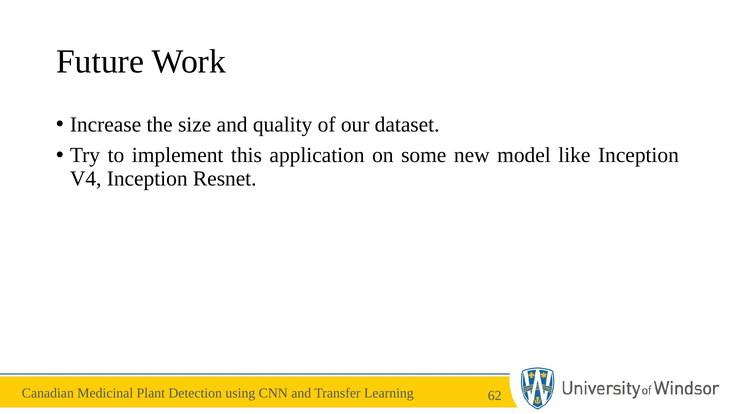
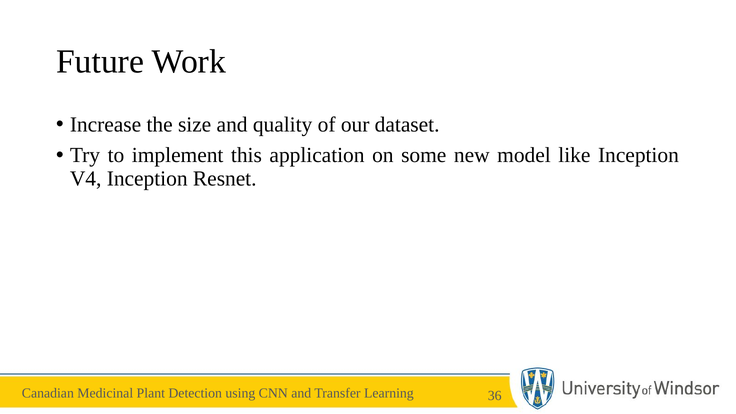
62: 62 -> 36
